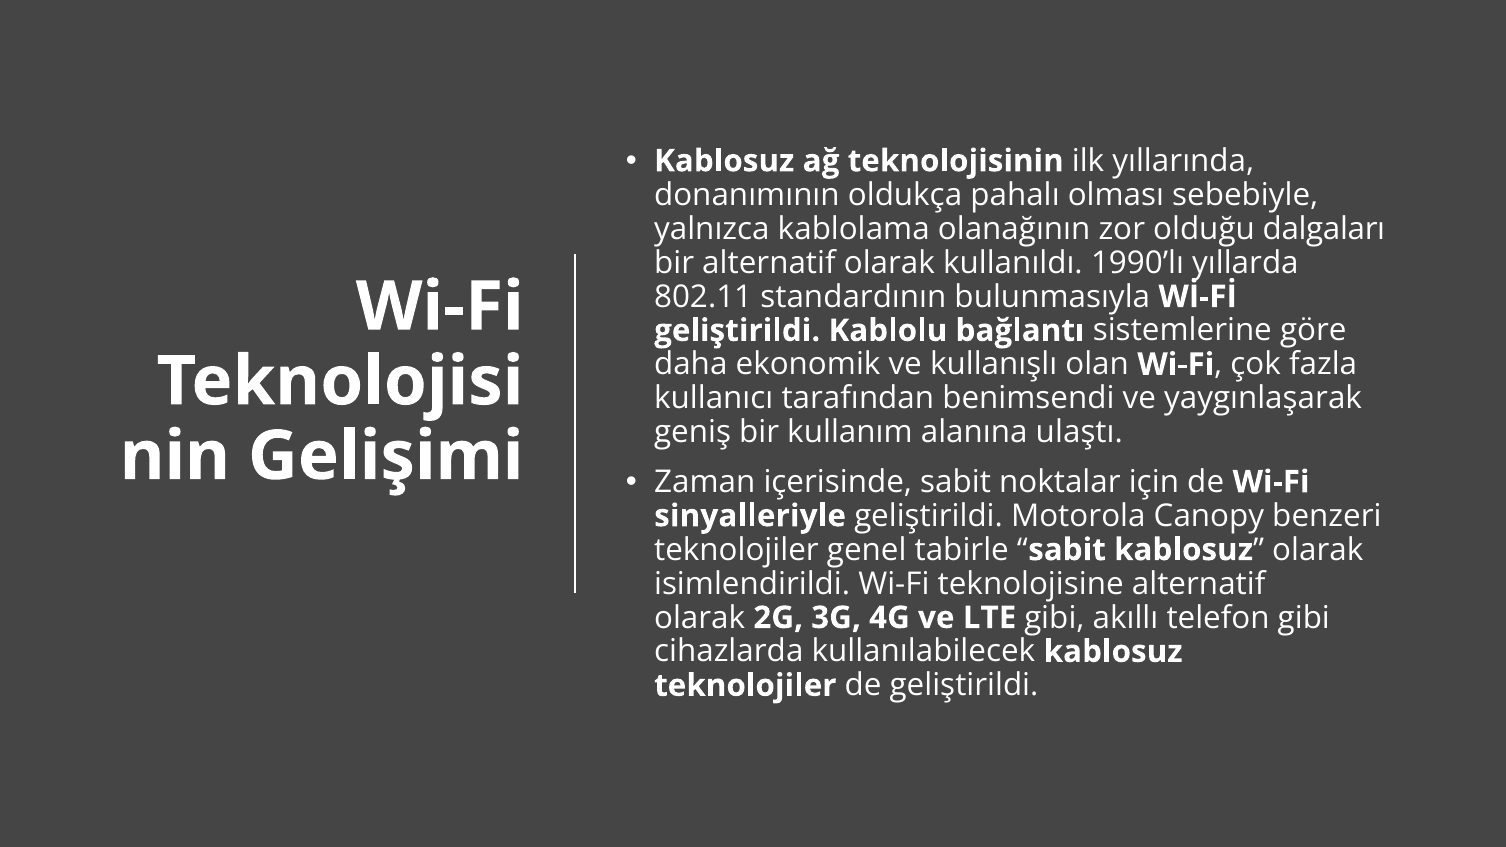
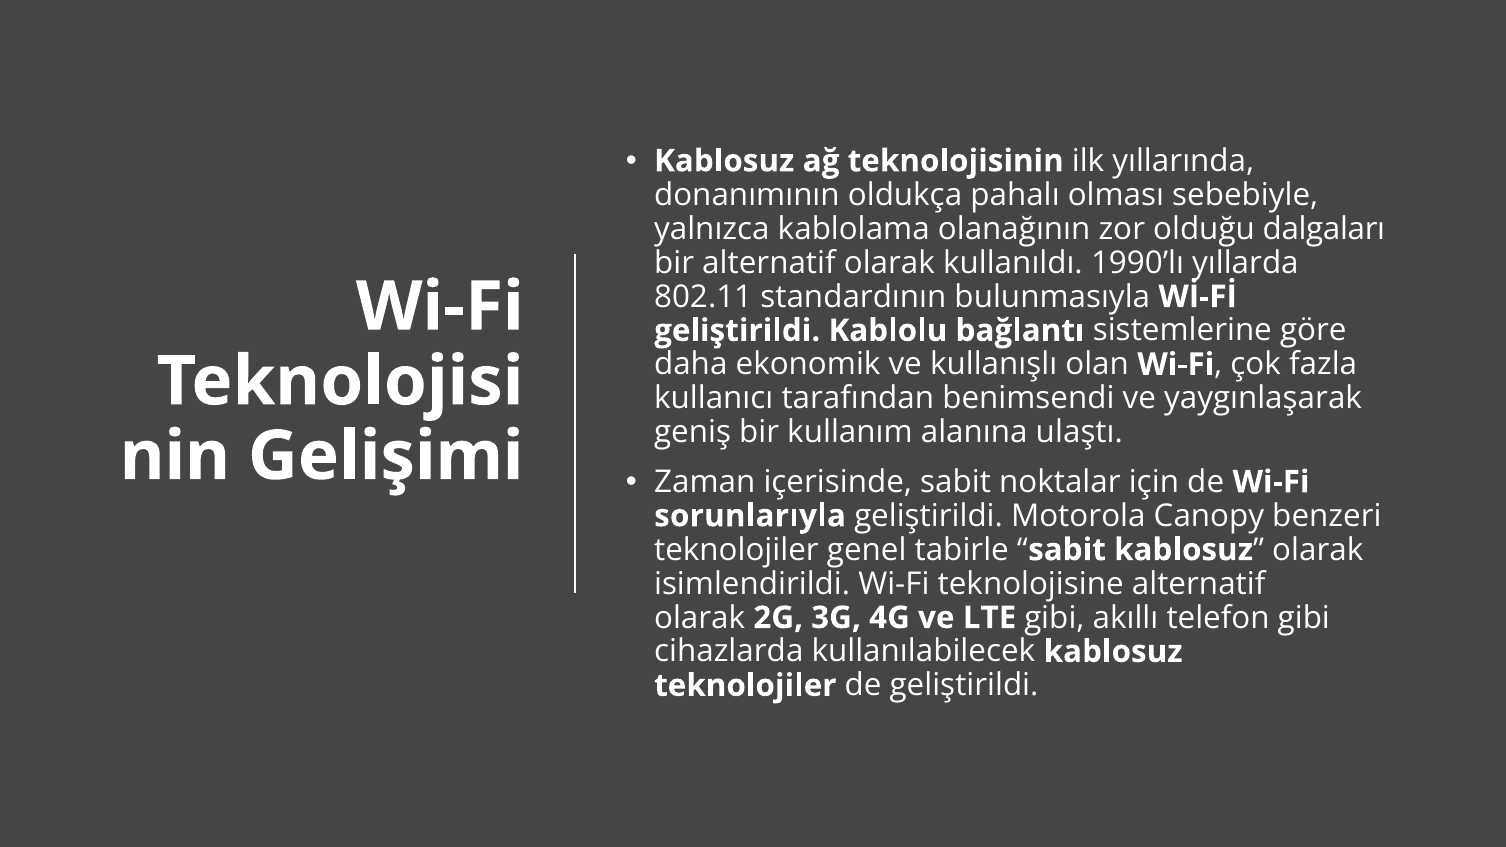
sinyalleriyle: sinyalleriyle -> sorunlarıyla
